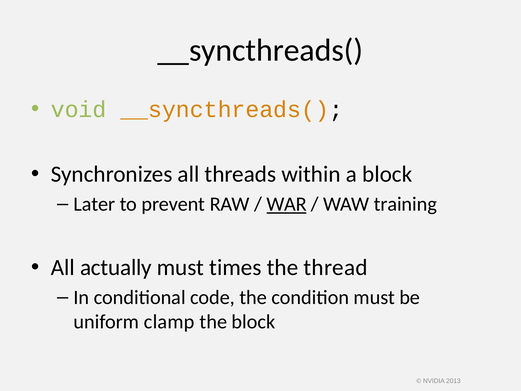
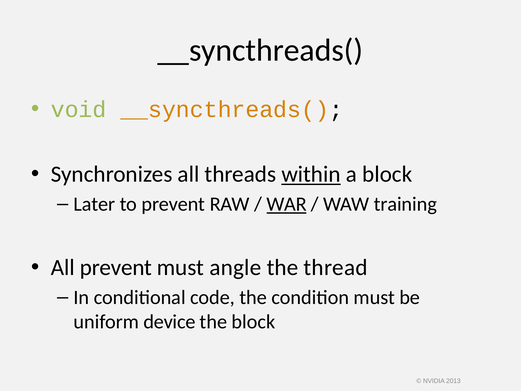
within underline: none -> present
All actually: actually -> prevent
times: times -> angle
clamp: clamp -> device
